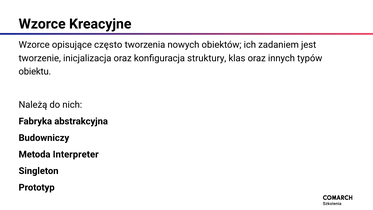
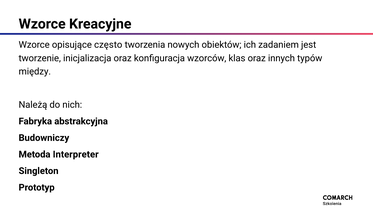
struktury: struktury -> wzorców
obiektu: obiektu -> między
